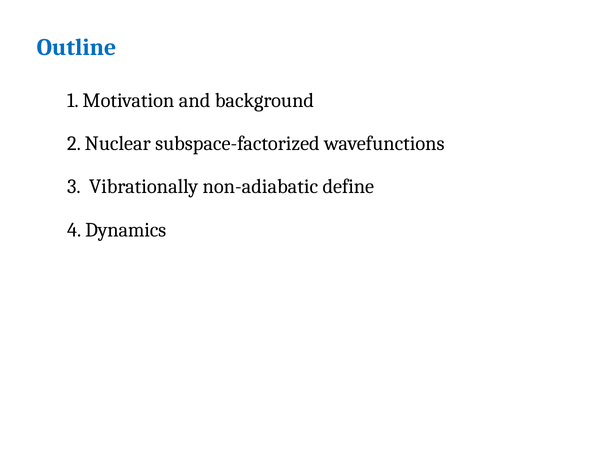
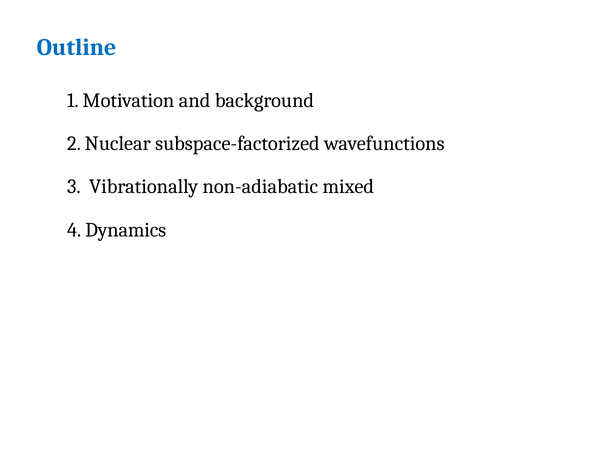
define: define -> mixed
